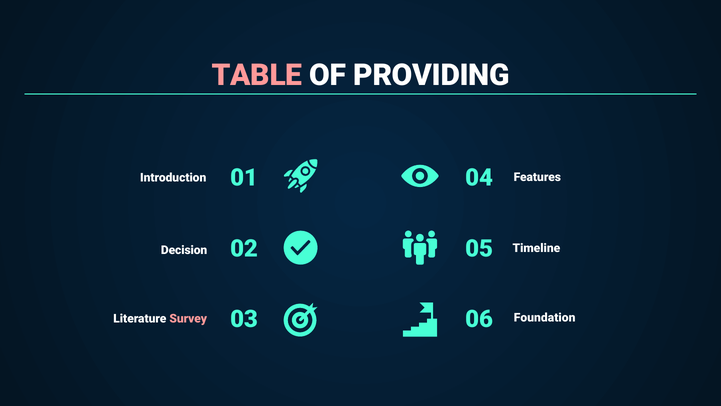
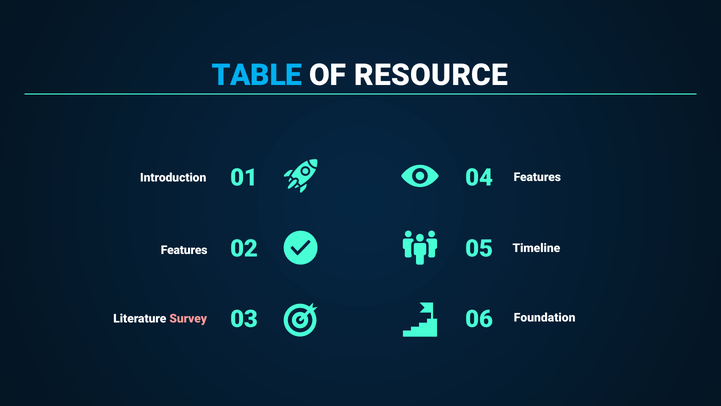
TABLE colour: pink -> light blue
PROVIDING: PROVIDING -> RESOURCE
Decision at (184, 250): Decision -> Features
